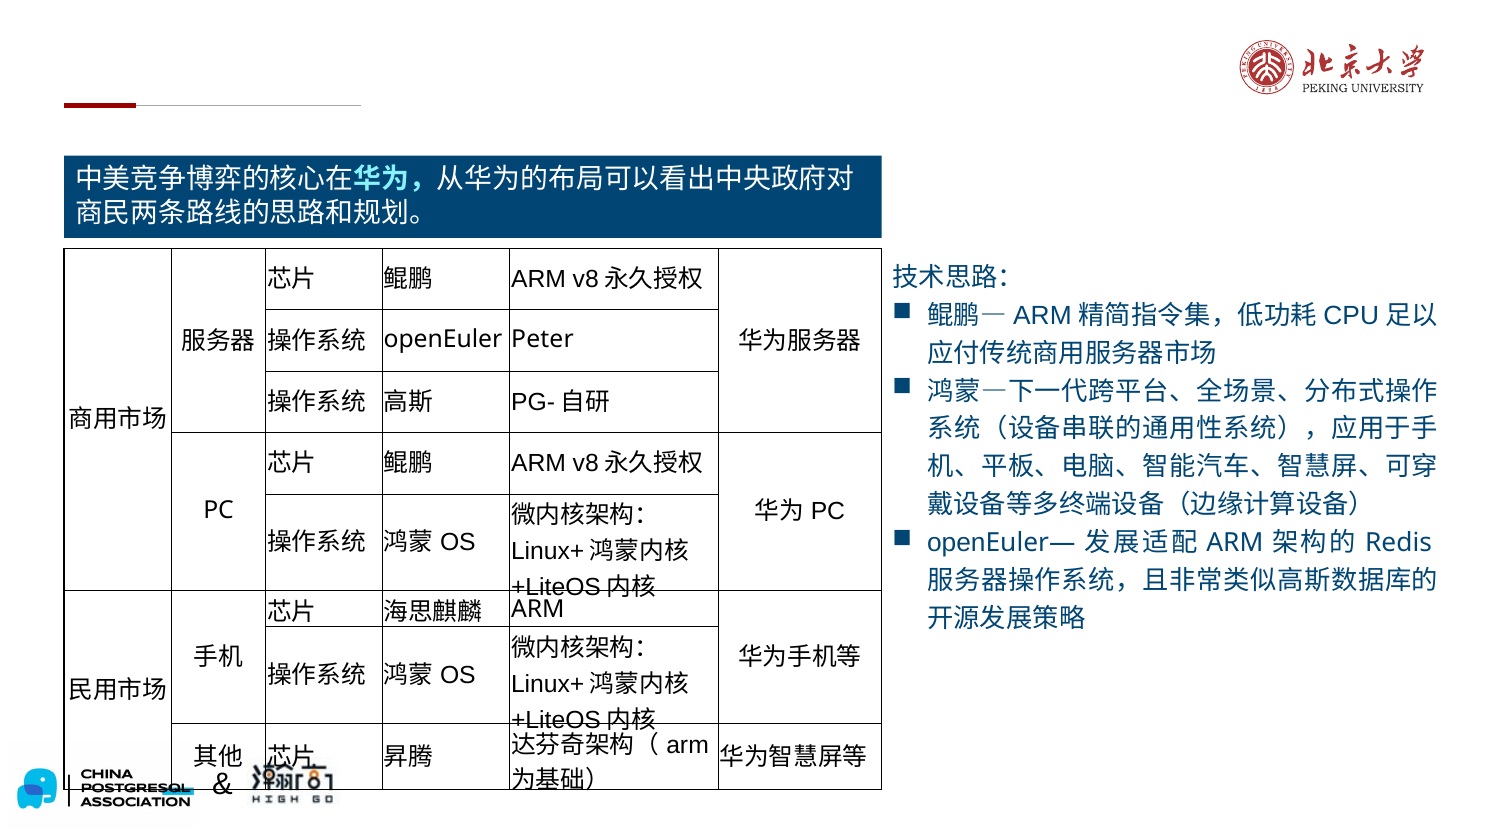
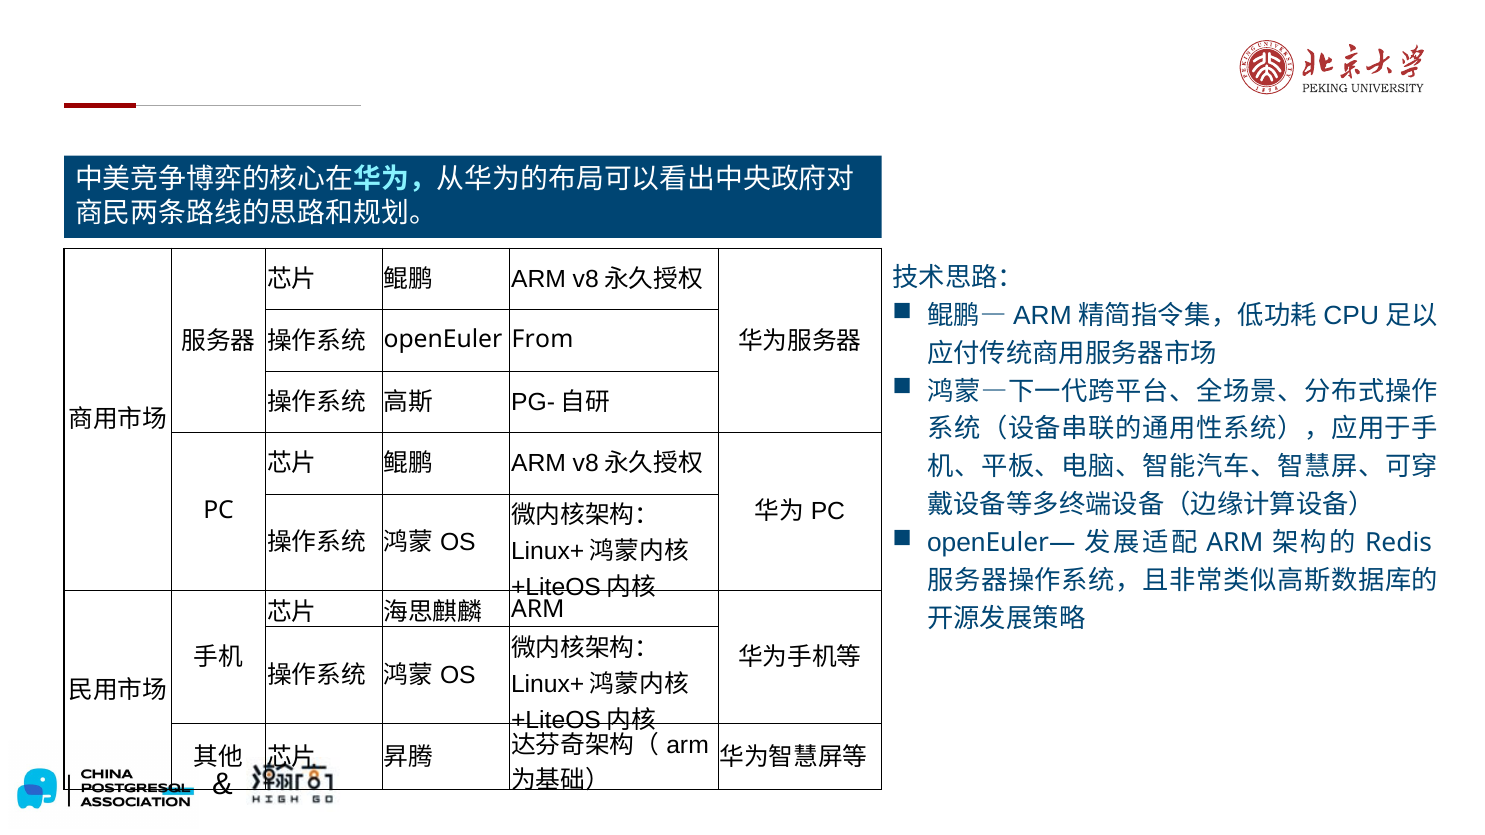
Peter: Peter -> From
